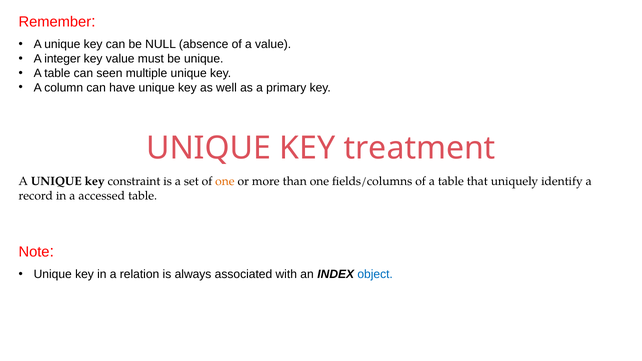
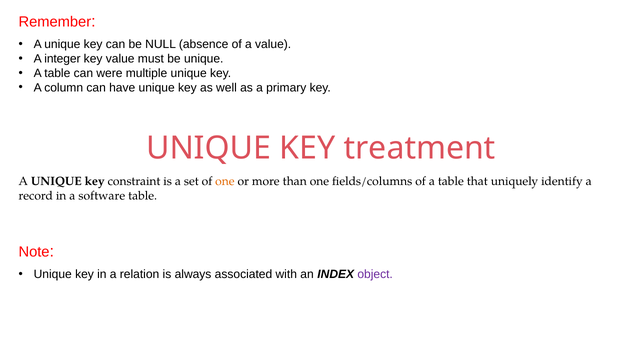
seen: seen -> were
accessed: accessed -> software
object colour: blue -> purple
